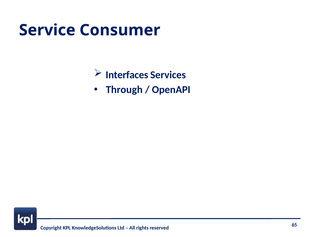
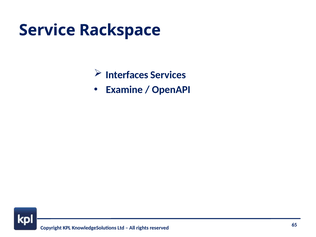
Consumer: Consumer -> Rackspace
Through: Through -> Examine
